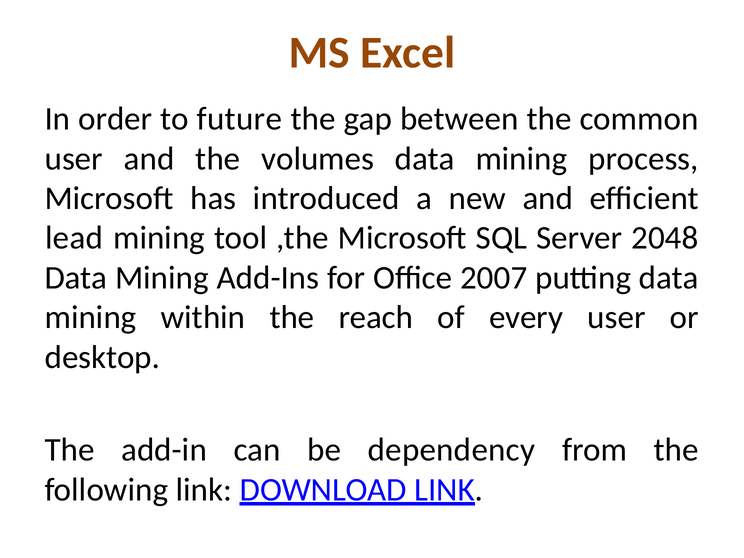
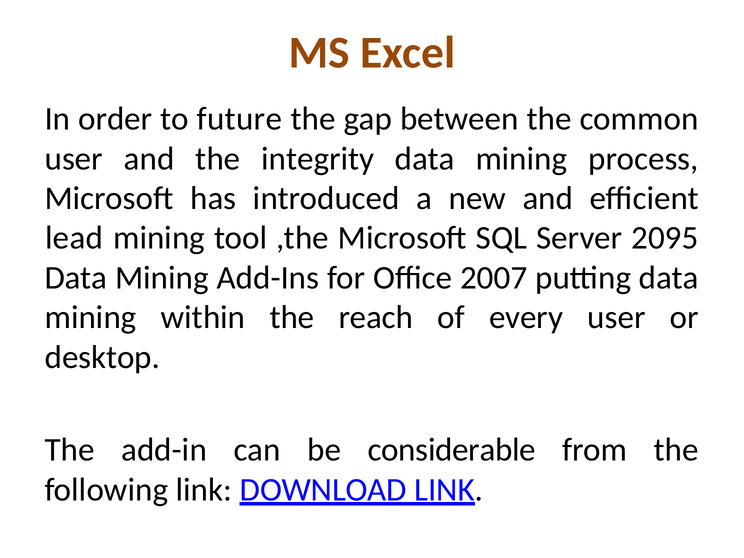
volumes: volumes -> integrity
2048: 2048 -> 2095
dependency: dependency -> considerable
